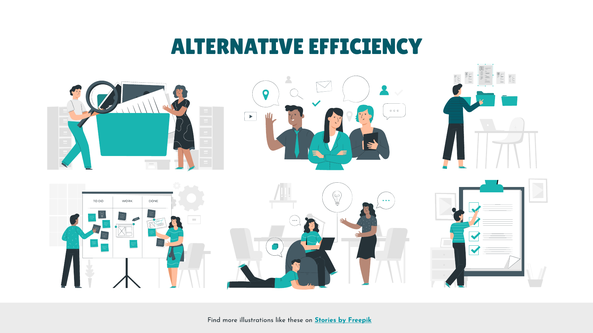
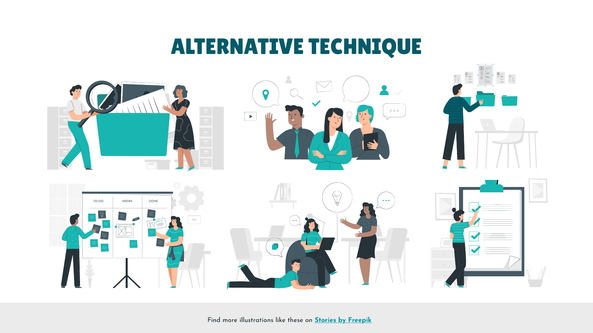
EFFICIENCY: EFFICIENCY -> TECHNIQUE
